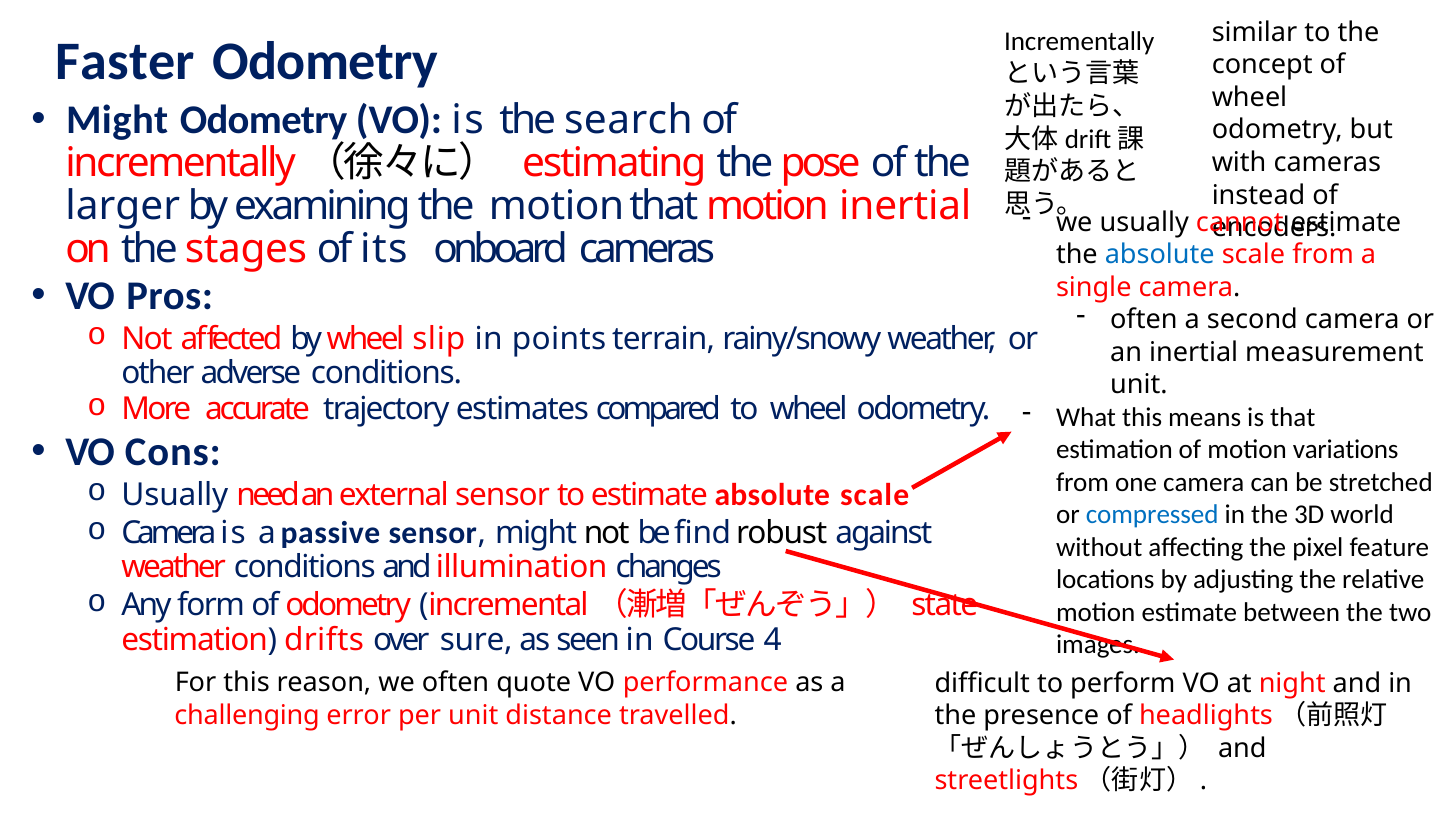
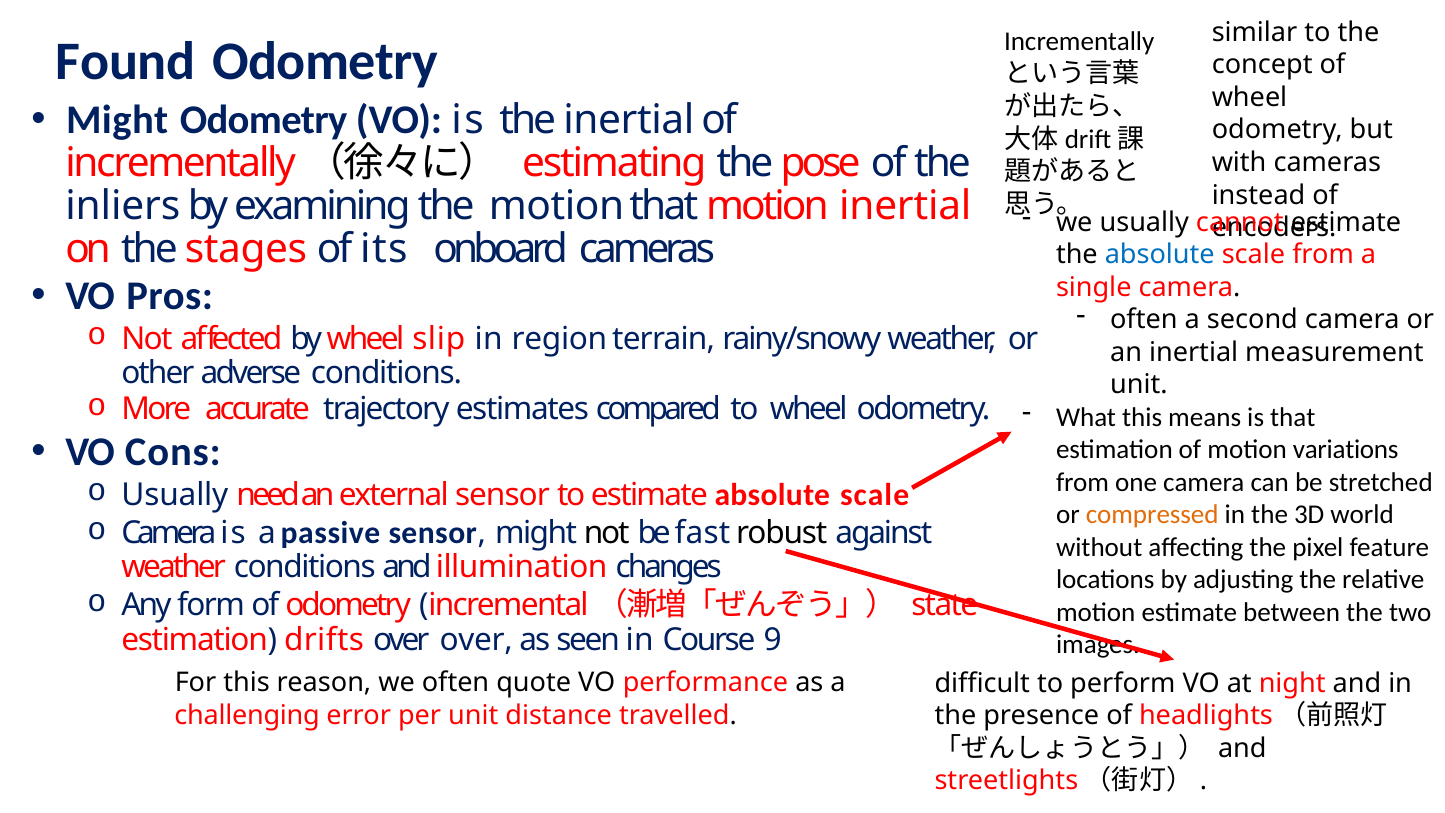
Faster: Faster -> Found
the search: search -> inertial
larger: larger -> inliers
points: points -> region
compressed colour: blue -> orange
find: find -> fast
over sure: sure -> over
4: 4 -> 9
